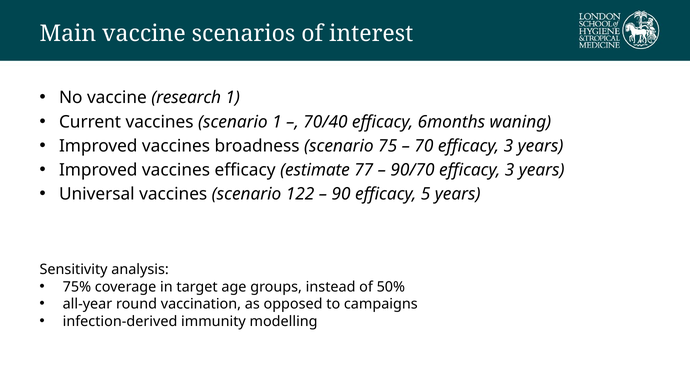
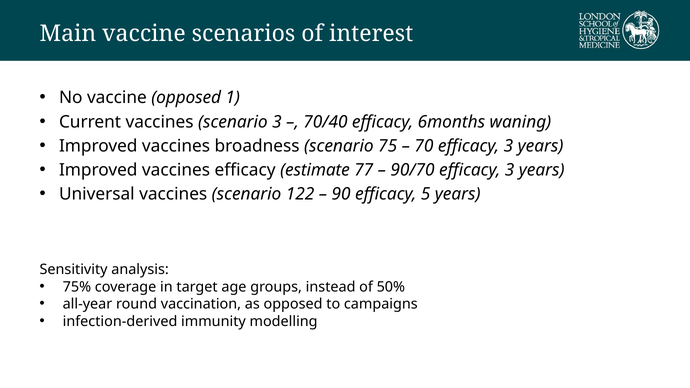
vaccine research: research -> opposed
scenario 1: 1 -> 3
